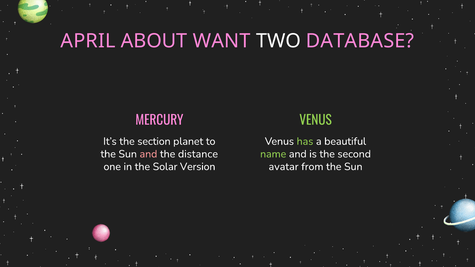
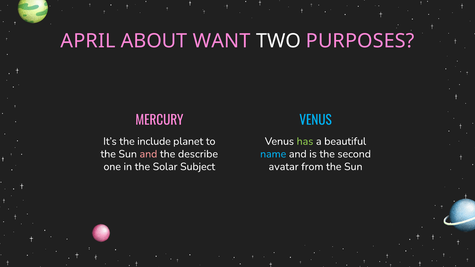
DATABASE: DATABASE -> PURPOSES
VENUS at (316, 121) colour: light green -> light blue
section: section -> include
distance: distance -> describe
name colour: light green -> light blue
Version: Version -> Subject
